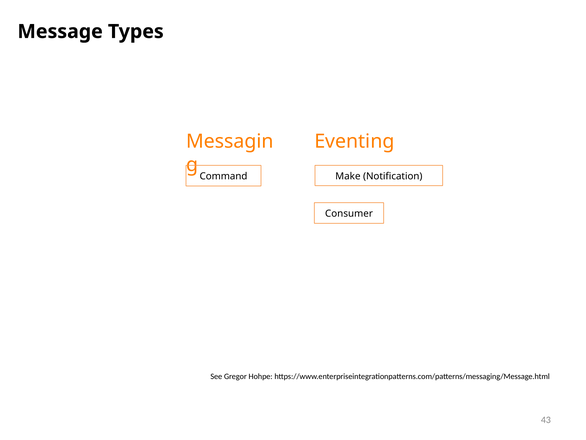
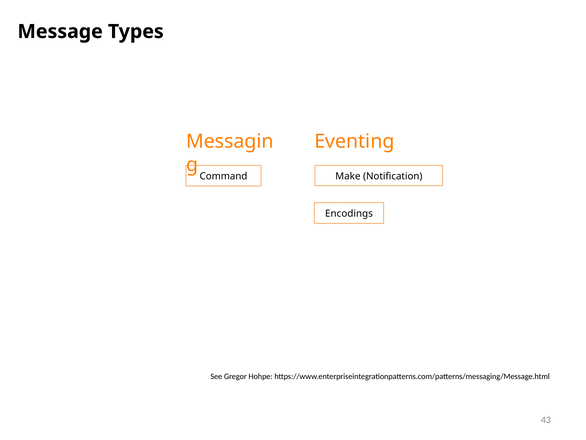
Consumer: Consumer -> Encodings
